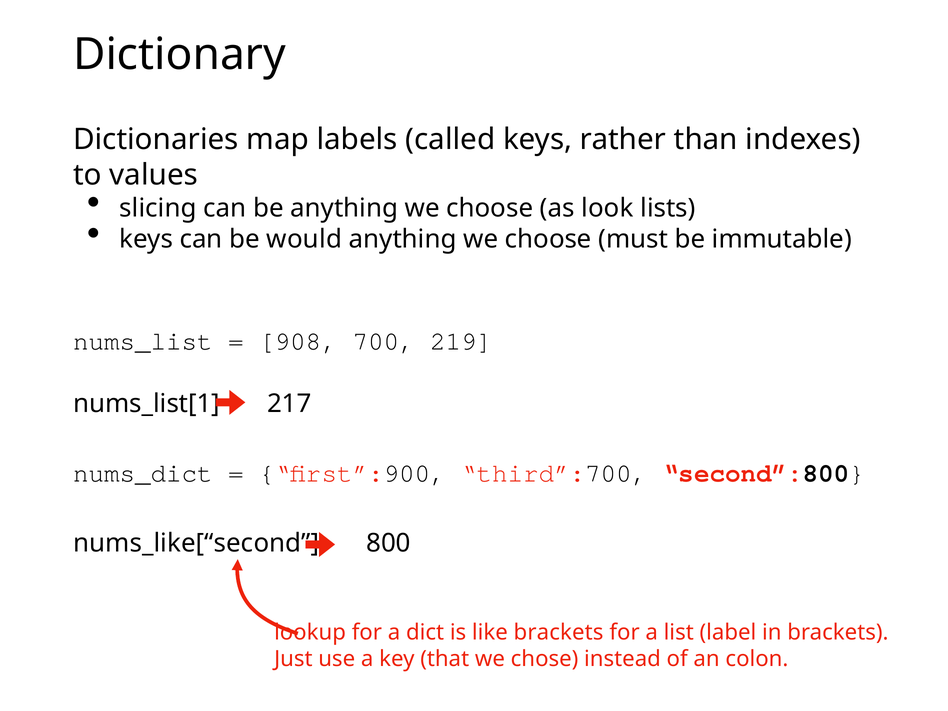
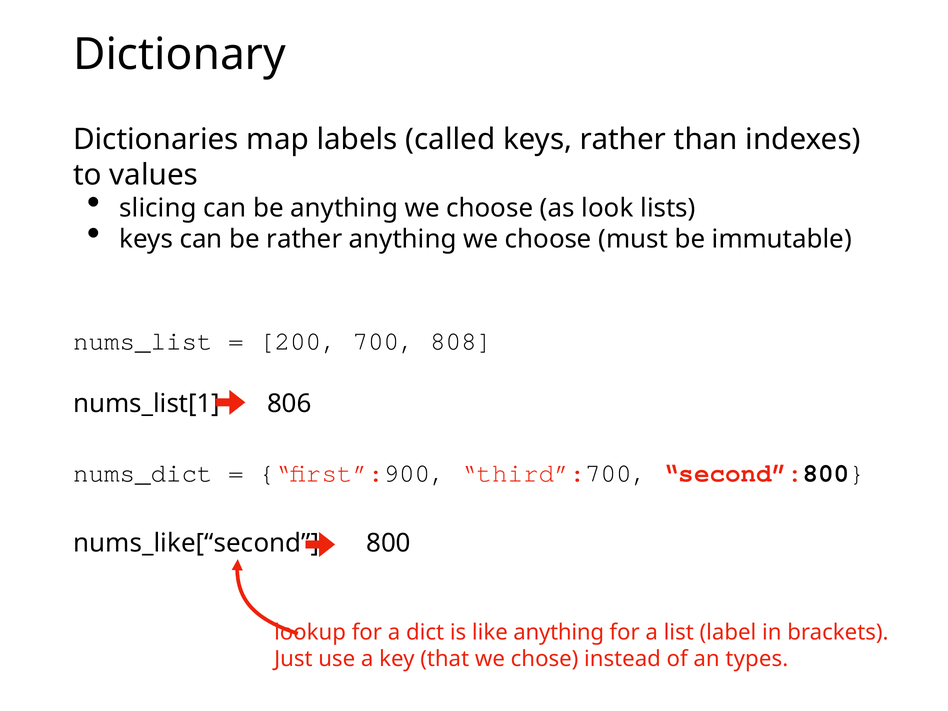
be would: would -> rather
908: 908 -> 200
219: 219 -> 808
217: 217 -> 806
like brackets: brackets -> anything
colon: colon -> types
